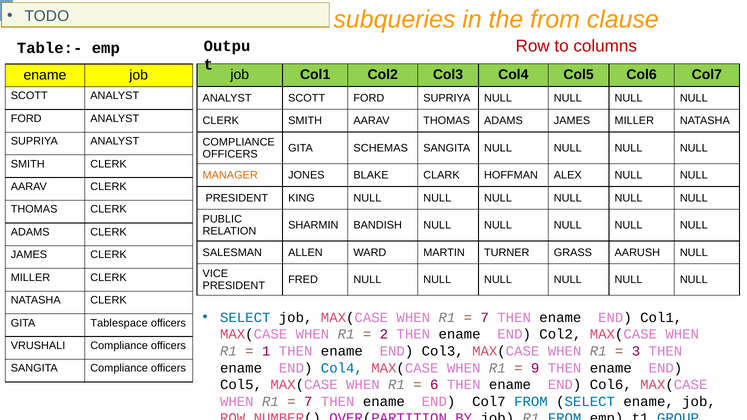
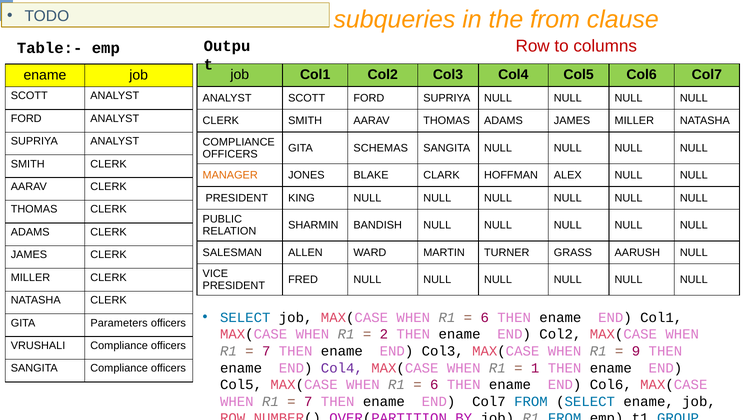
7 at (485, 318): 7 -> 6
Tablespace: Tablespace -> Parameters
1 at (266, 351): 1 -> 7
3: 3 -> 9
Col4 at (342, 368) colour: blue -> purple
9: 9 -> 1
